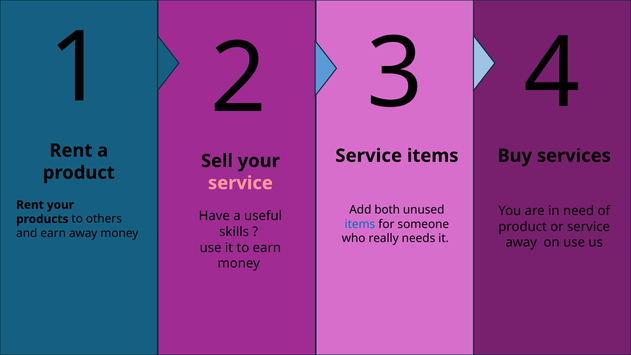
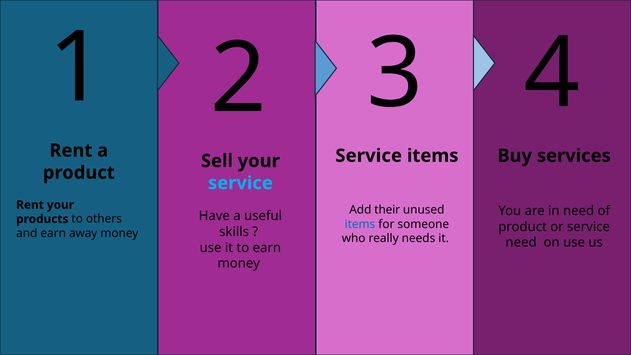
service at (240, 183) colour: pink -> light blue
both: both -> their
away at (521, 243): away -> need
